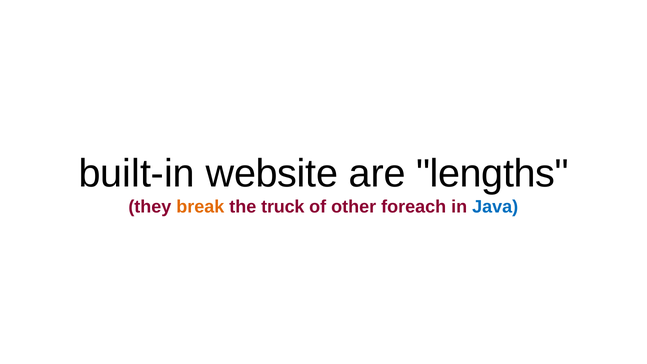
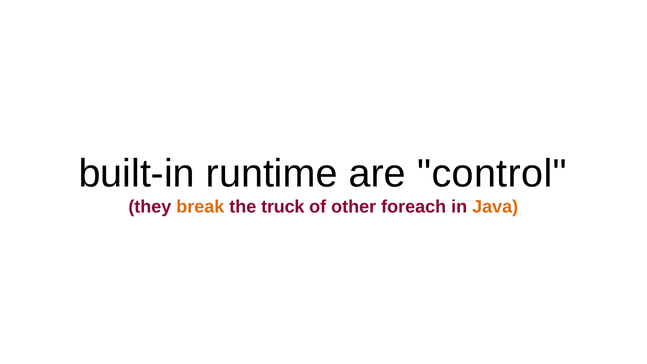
website: website -> runtime
lengths: lengths -> control
Java colour: blue -> orange
